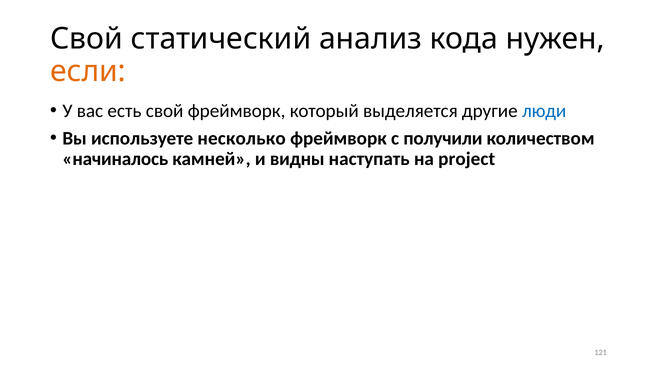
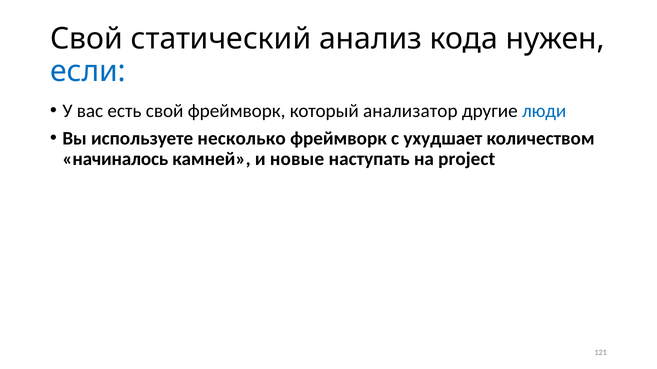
если colour: orange -> blue
выделяется: выделяется -> анализатор
получили: получили -> ухудшает
видны: видны -> новые
